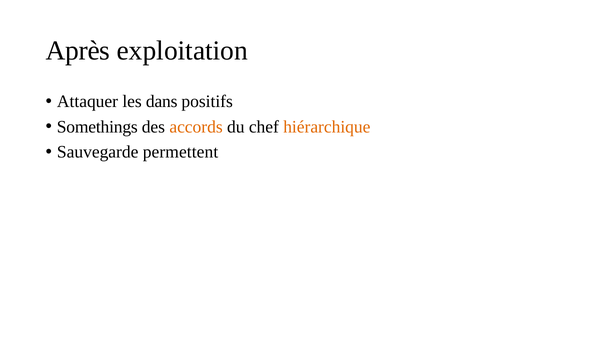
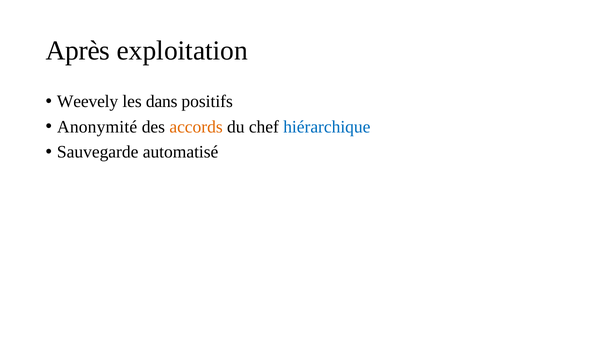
Attaquer: Attaquer -> Weevely
Somethings: Somethings -> Anonymité
hiérarchique colour: orange -> blue
permettent: permettent -> automatisé
